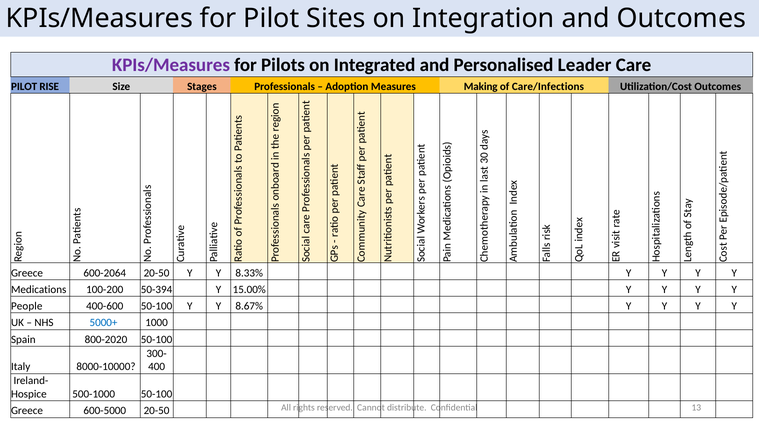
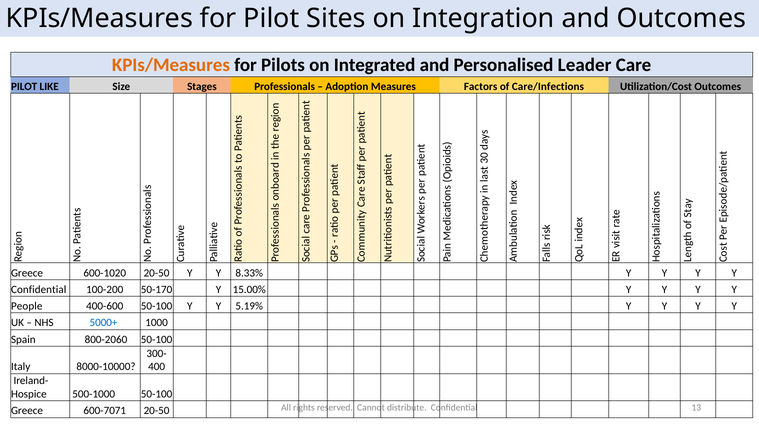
KPIs/Measures at (171, 65) colour: purple -> orange
RISE: RISE -> LIKE
Making: Making -> Factors
600-2064: 600-2064 -> 600-1020
Medications at (39, 289): Medications -> Confidential
50-394: 50-394 -> 50-170
8.67%: 8.67% -> 5.19%
800-2020: 800-2020 -> 800-2060
600-5000: 600-5000 -> 600-7071
